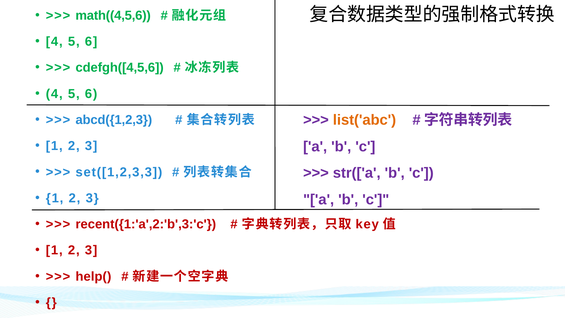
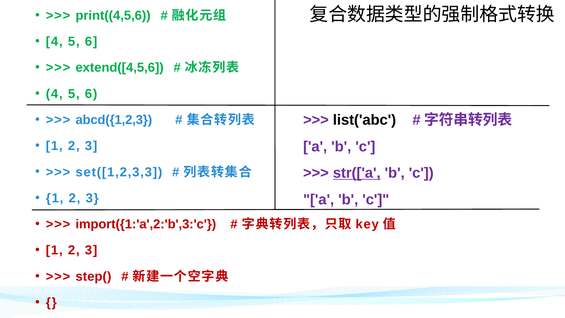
math((4,5,6: math((4,5,6 -> print((4,5,6
cdefgh([4,5,6: cdefgh([4,5,6 -> extend([4,5,6
list('abc colour: orange -> black
str(['a underline: none -> present
recent({1:'a',2:'b',3:'c: recent({1:'a',2:'b',3:'c -> import({1:'a',2:'b',3:'c
help(: help( -> step(
